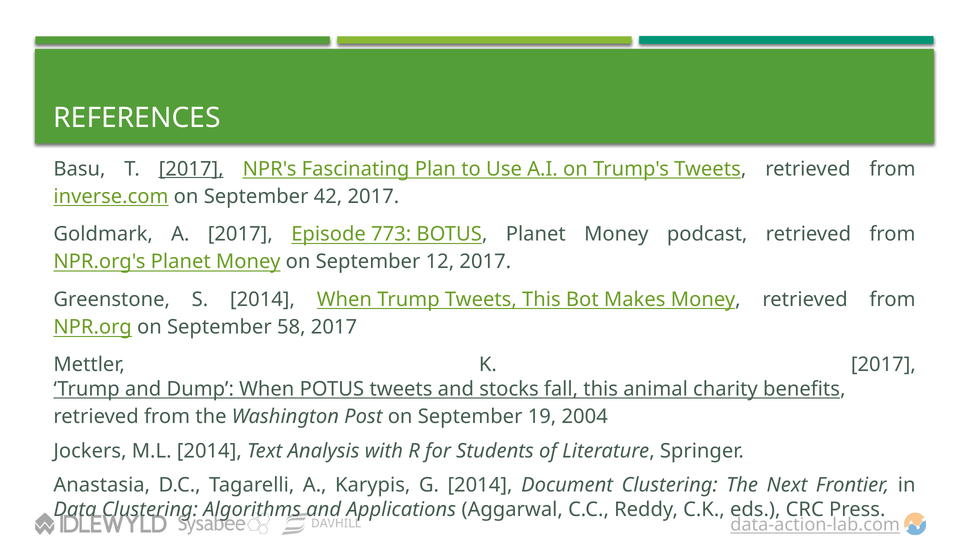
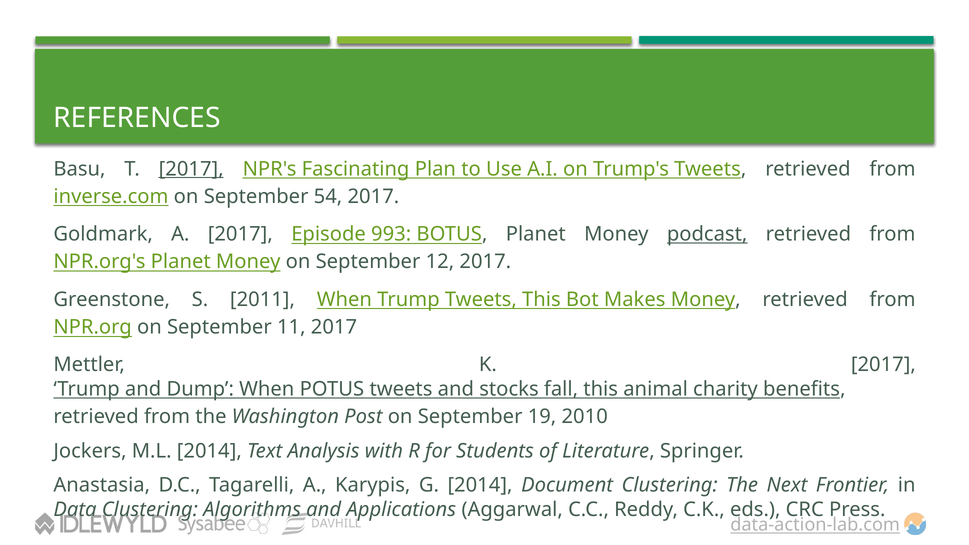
42: 42 -> 54
773: 773 -> 993
podcast underline: none -> present
S 2014: 2014 -> 2011
58: 58 -> 11
2004: 2004 -> 2010
